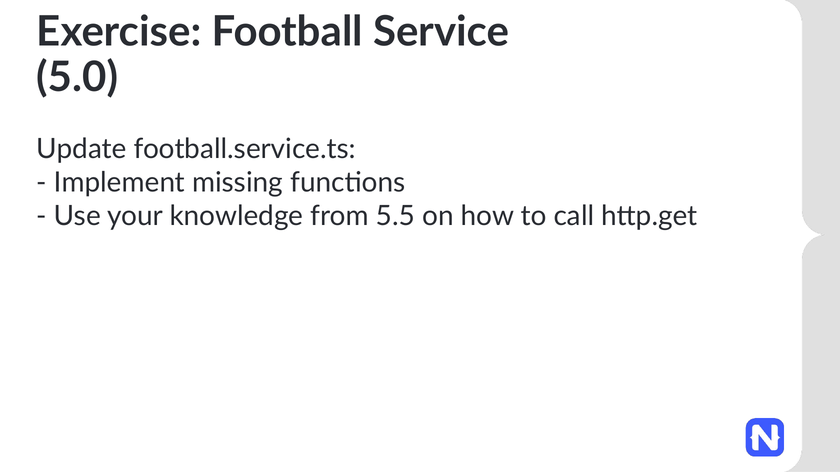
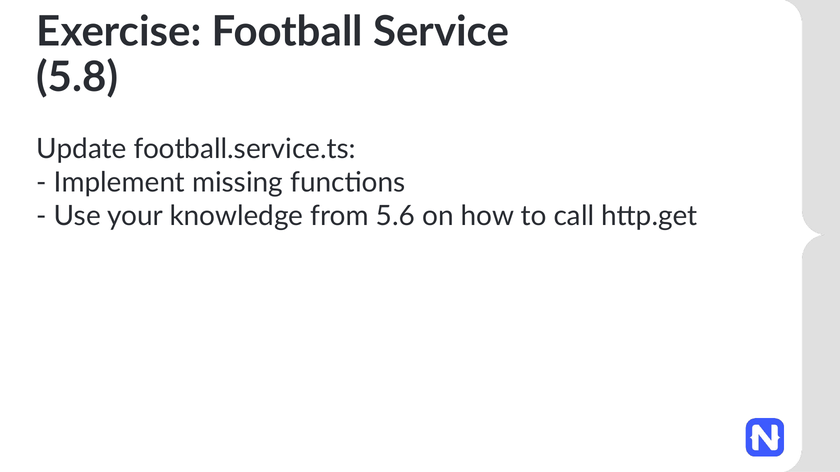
5.0: 5.0 -> 5.8
5.5: 5.5 -> 5.6
